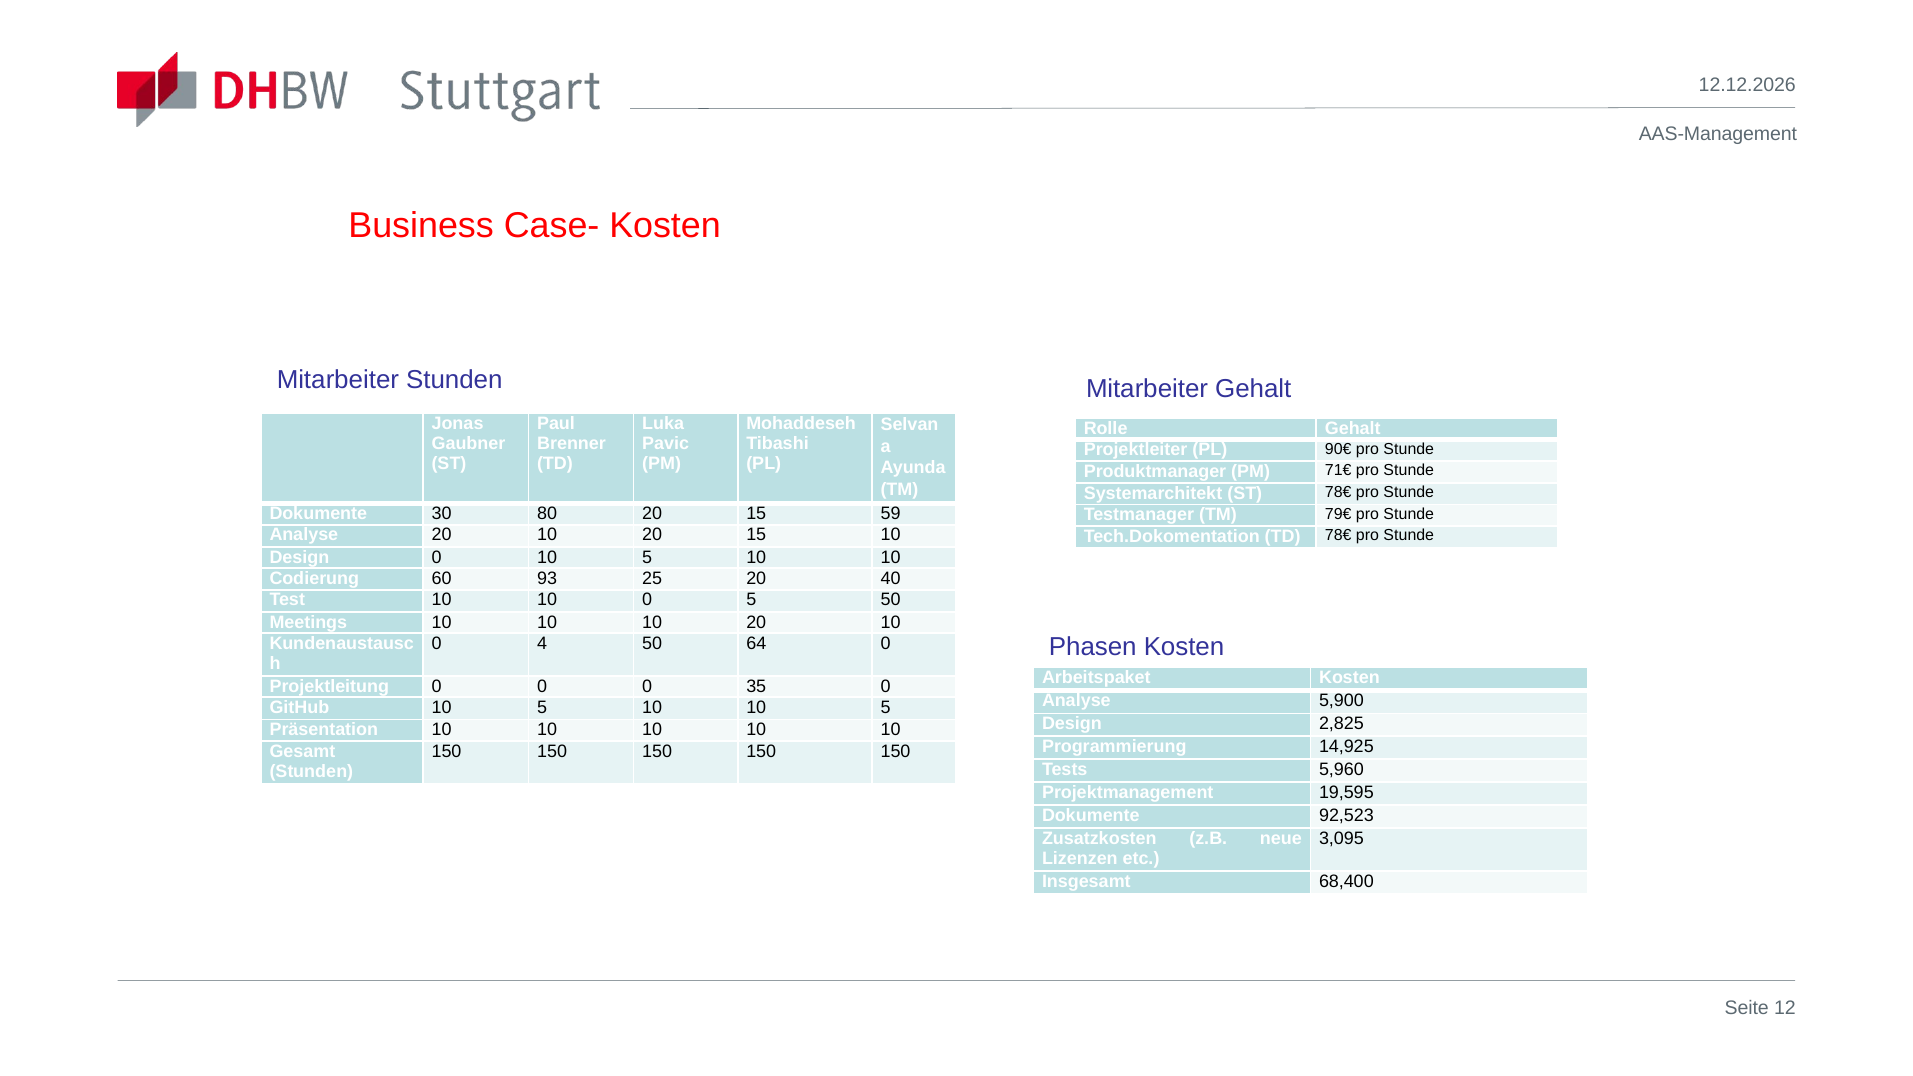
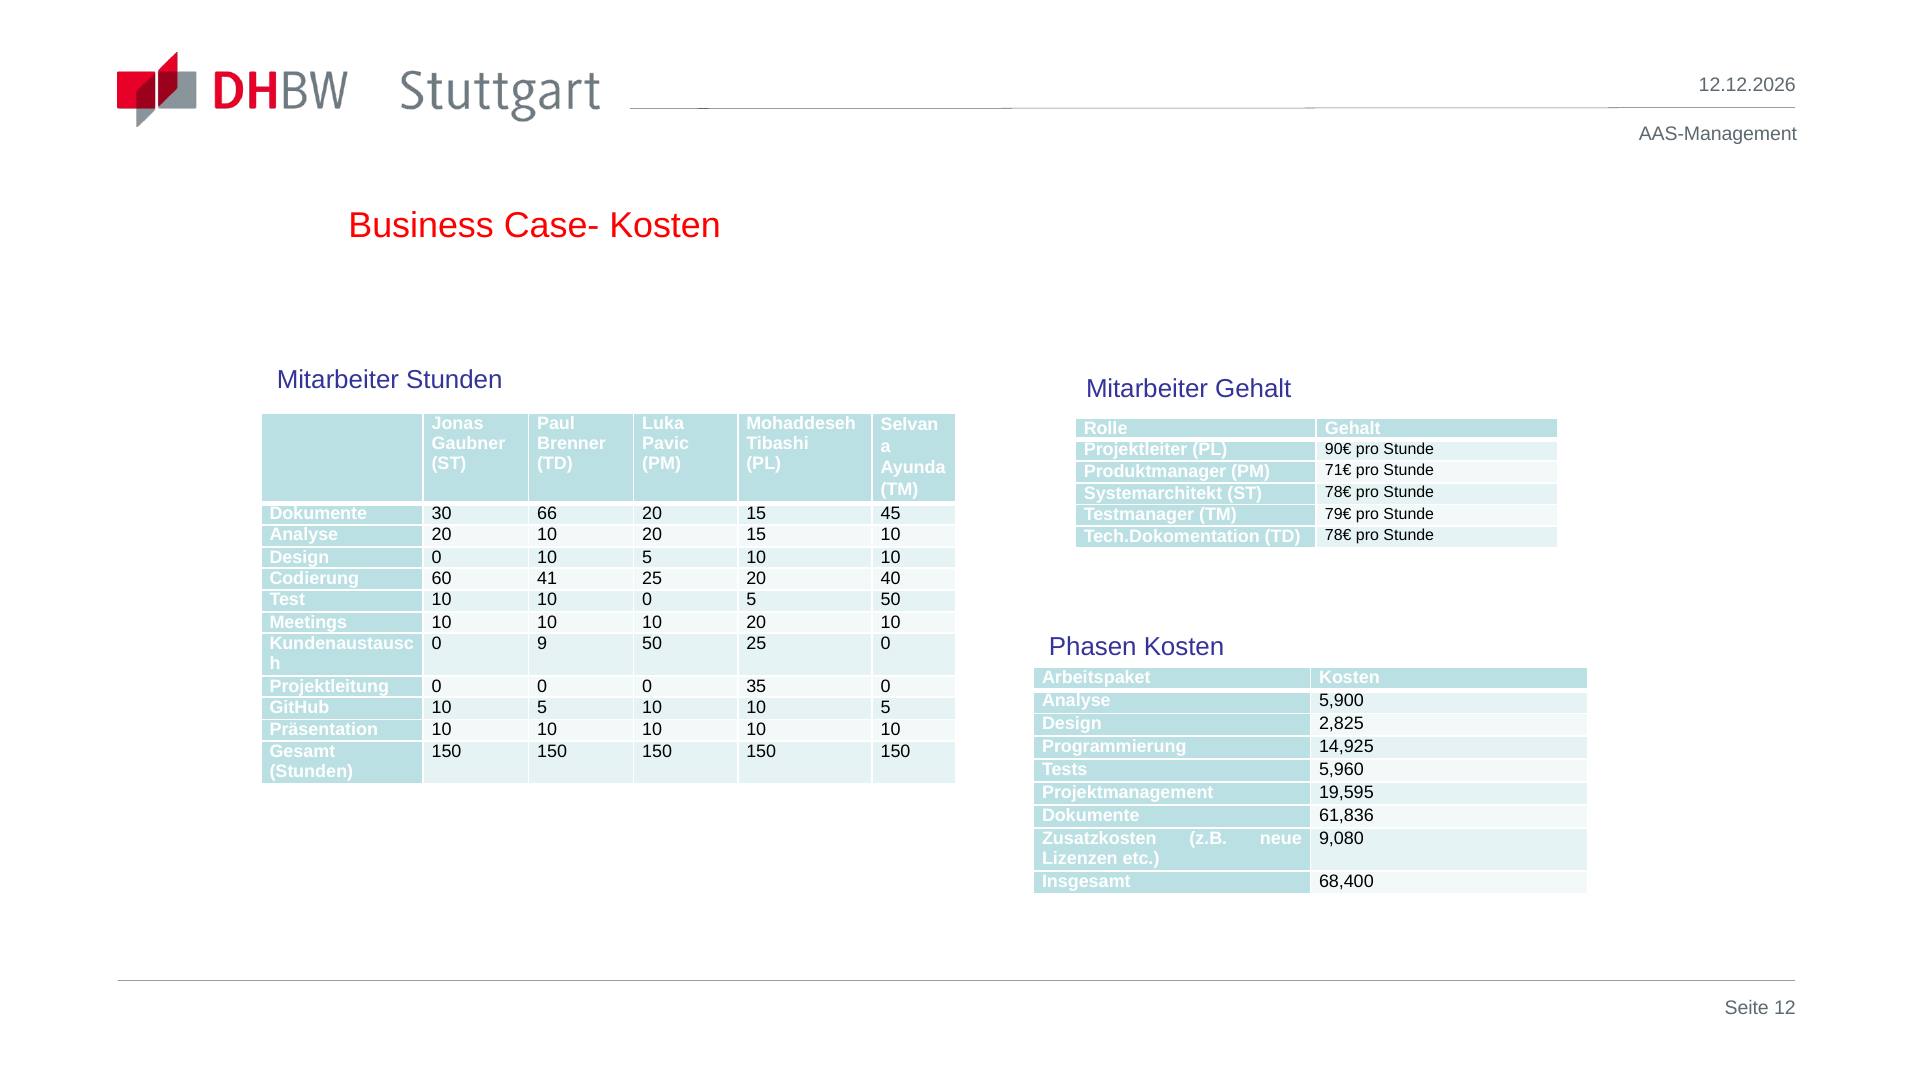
80: 80 -> 66
59: 59 -> 45
93: 93 -> 41
4: 4 -> 9
50 64: 64 -> 25
92,523: 92,523 -> 61,836
3,095: 3,095 -> 9,080
